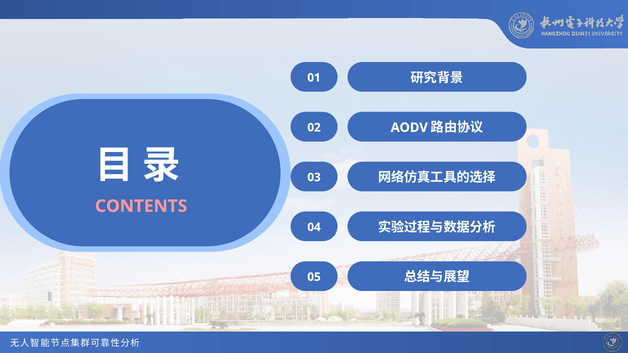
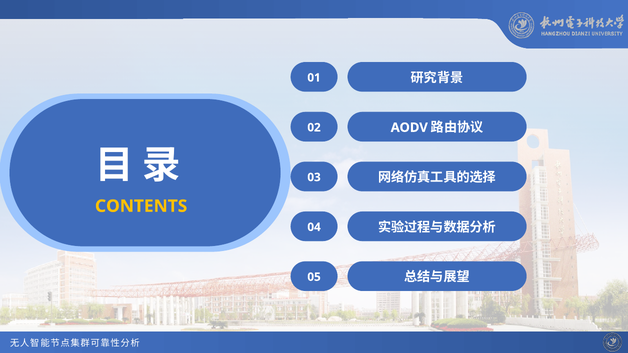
CONTENTS colour: pink -> yellow
